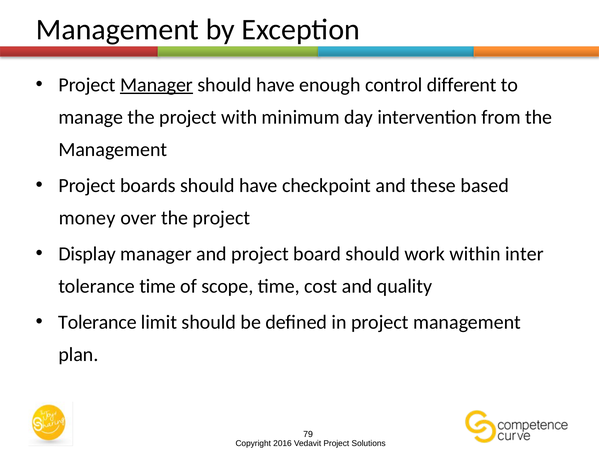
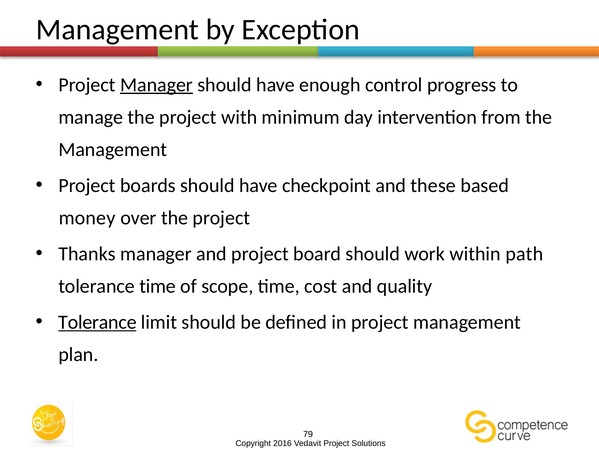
different: different -> progress
Display: Display -> Thanks
inter: inter -> path
Tolerance at (97, 322) underline: none -> present
